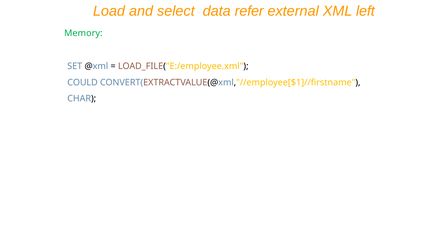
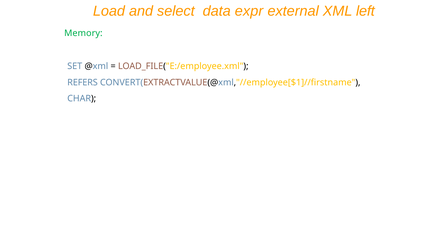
refer: refer -> expr
COULD: COULD -> REFERS
